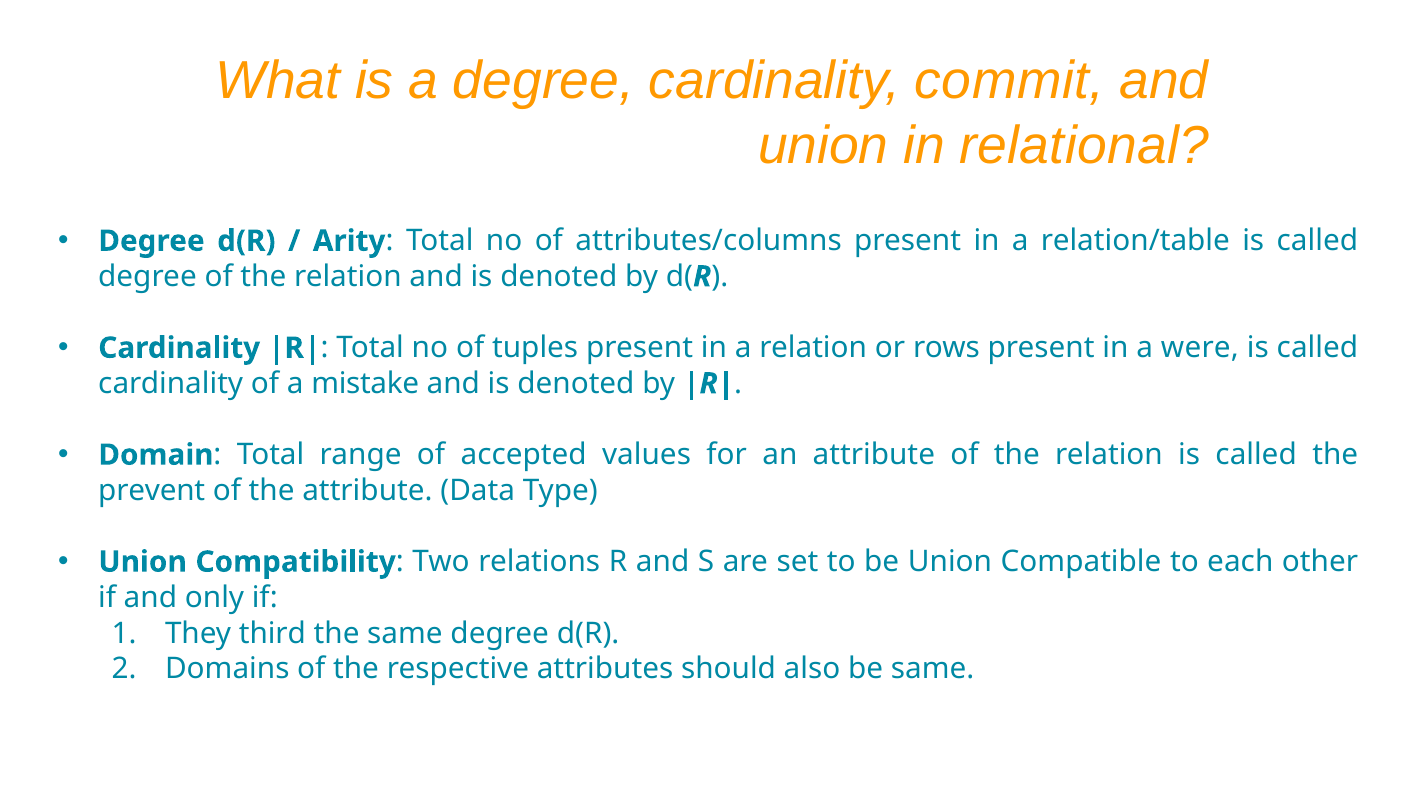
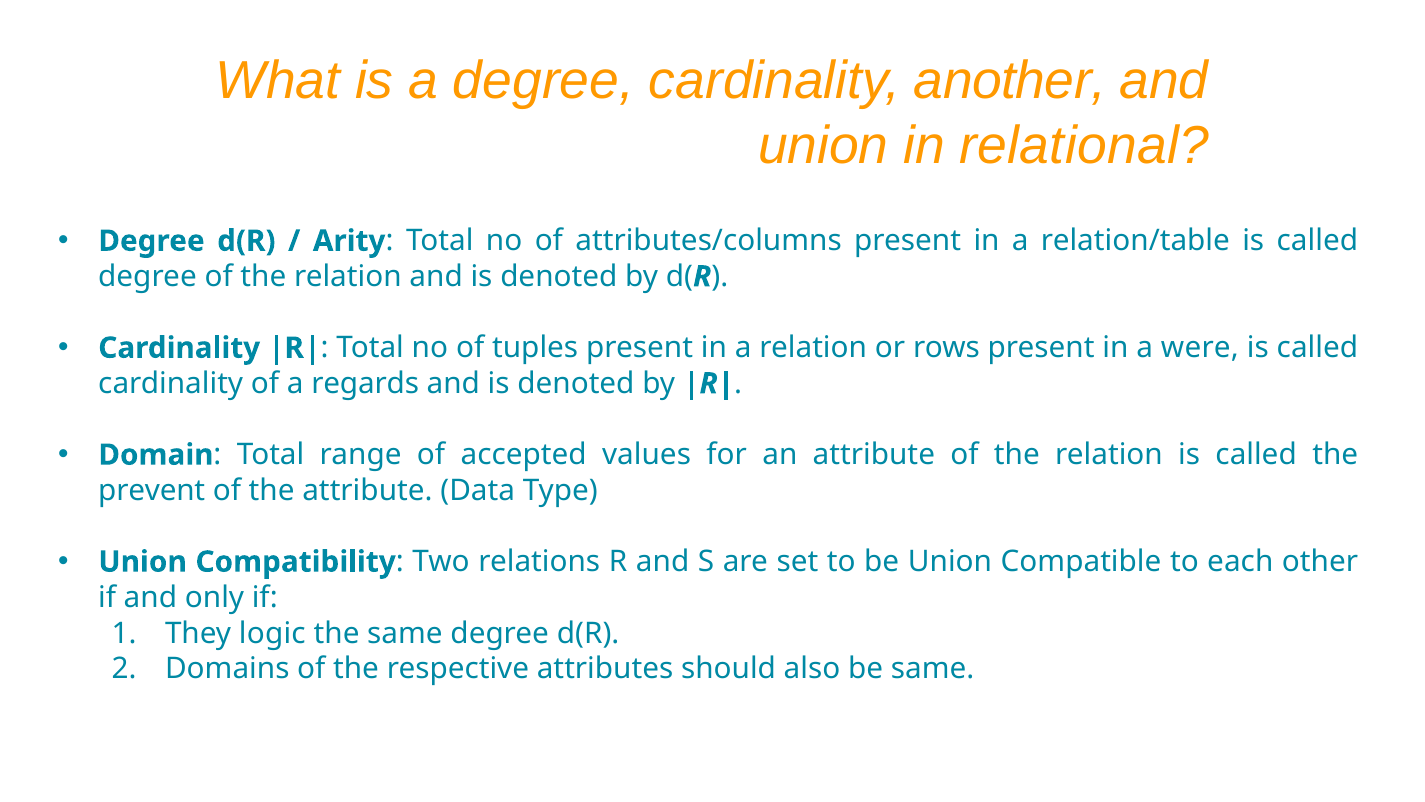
commit: commit -> another
mistake: mistake -> regards
third: third -> logic
